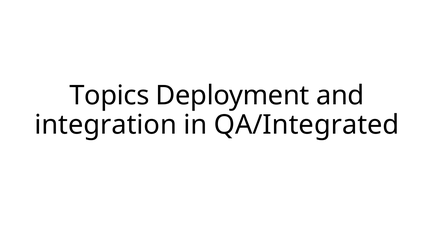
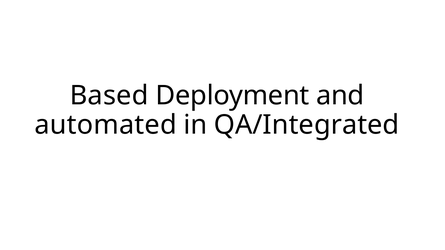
Topics: Topics -> Based
integration: integration -> automated
